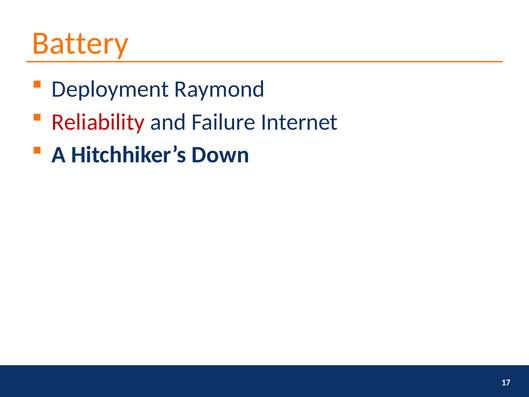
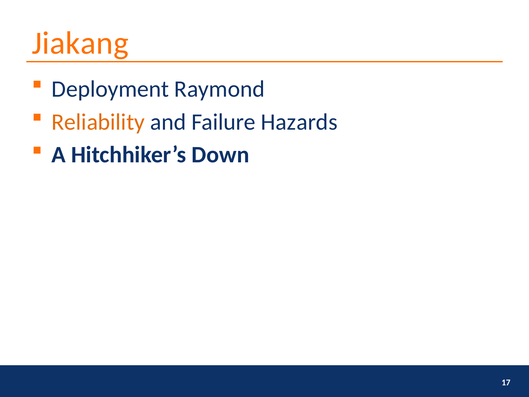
Battery: Battery -> Jiakang
Reliability colour: red -> orange
Internet: Internet -> Hazards
